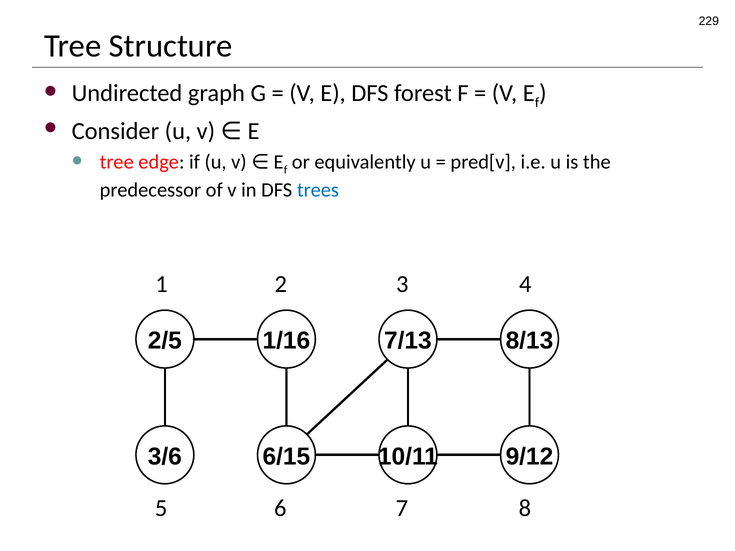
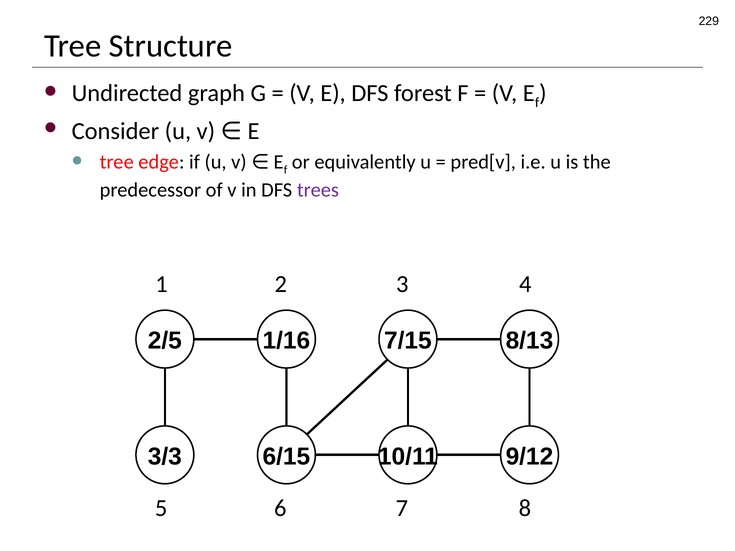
trees colour: blue -> purple
7/13: 7/13 -> 7/15
3/6: 3/6 -> 3/3
